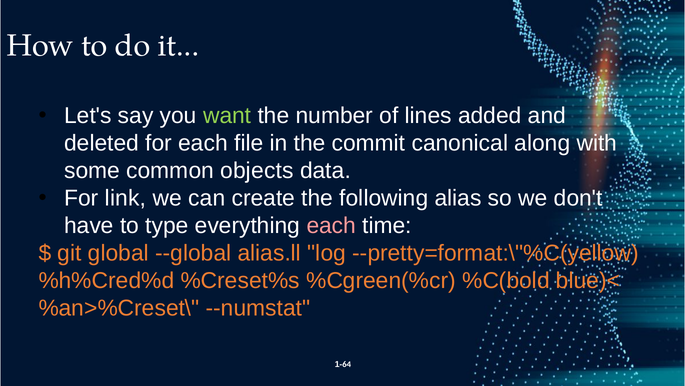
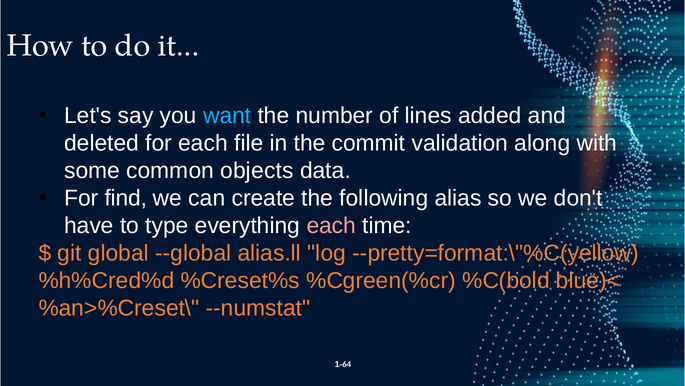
want colour: light green -> light blue
canonical: canonical -> validation
link: link -> find
